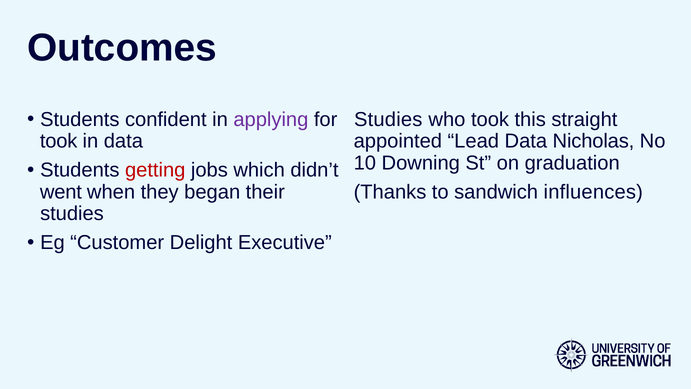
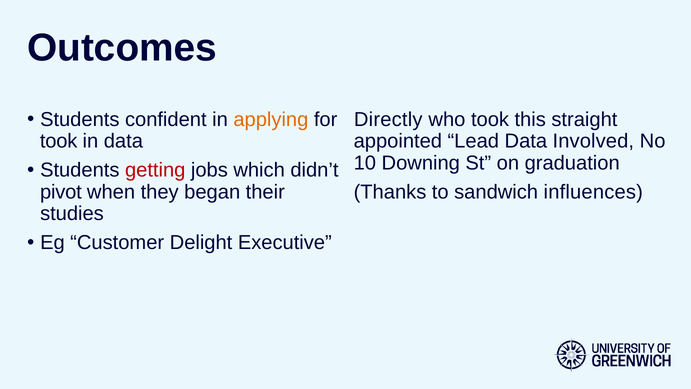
applying colour: purple -> orange
Studies at (388, 119): Studies -> Directly
Nicholas: Nicholas -> Involved
went: went -> pivot
